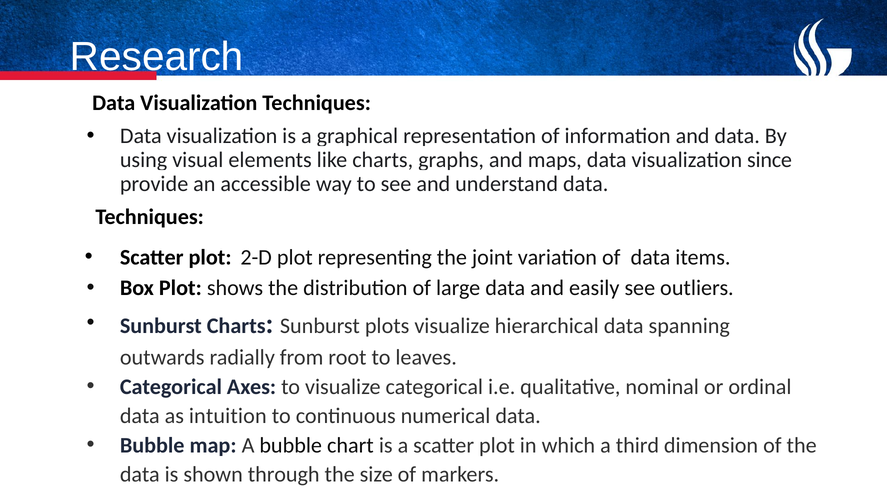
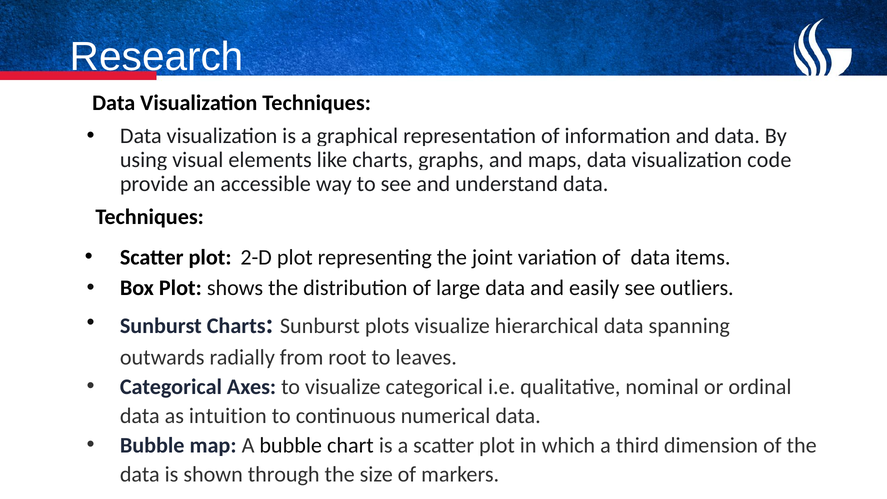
since: since -> code
